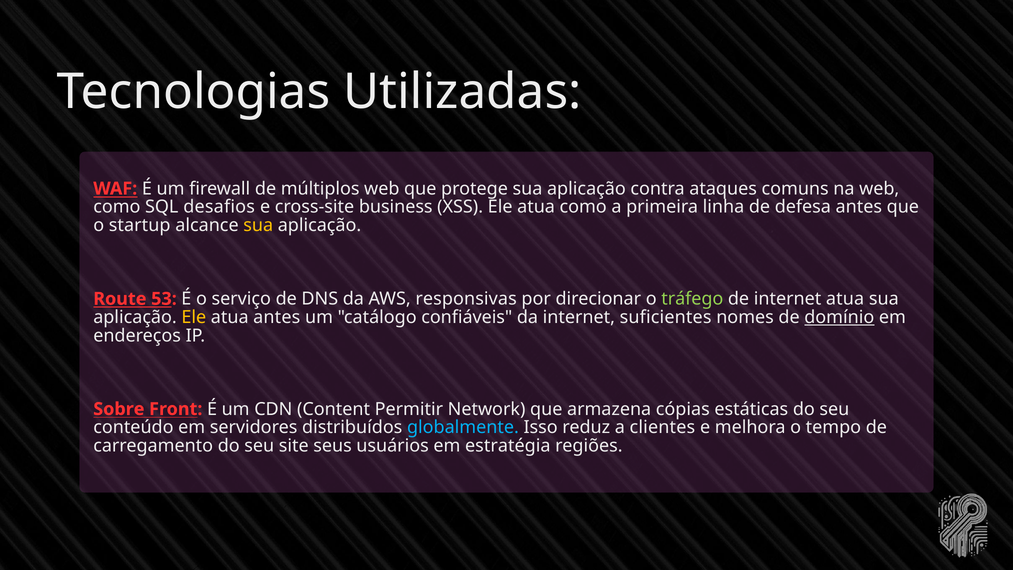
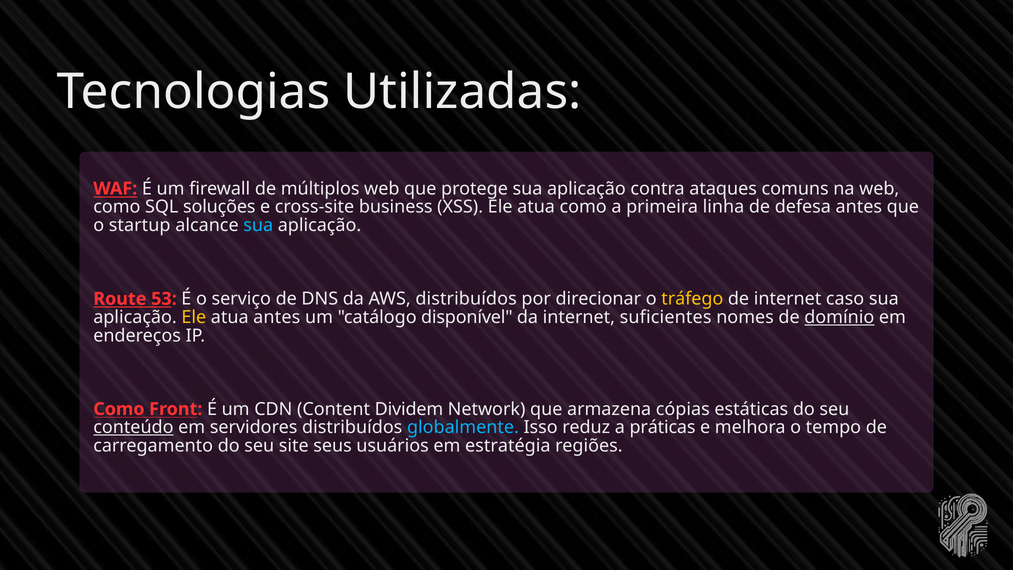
desafios: desafios -> soluções
sua at (258, 225) colour: yellow -> light blue
AWS responsivas: responsivas -> distribuídos
tráfego colour: light green -> yellow
internet atua: atua -> caso
confiáveis: confiáveis -> disponível
Sobre at (119, 409): Sobre -> Como
Permitir: Permitir -> Dividem
conteúdo underline: none -> present
clientes: clientes -> práticas
